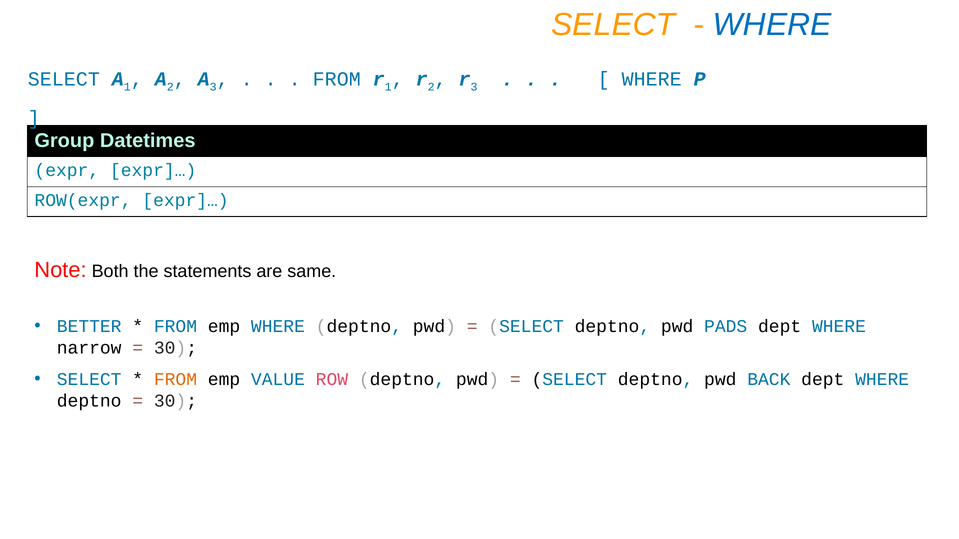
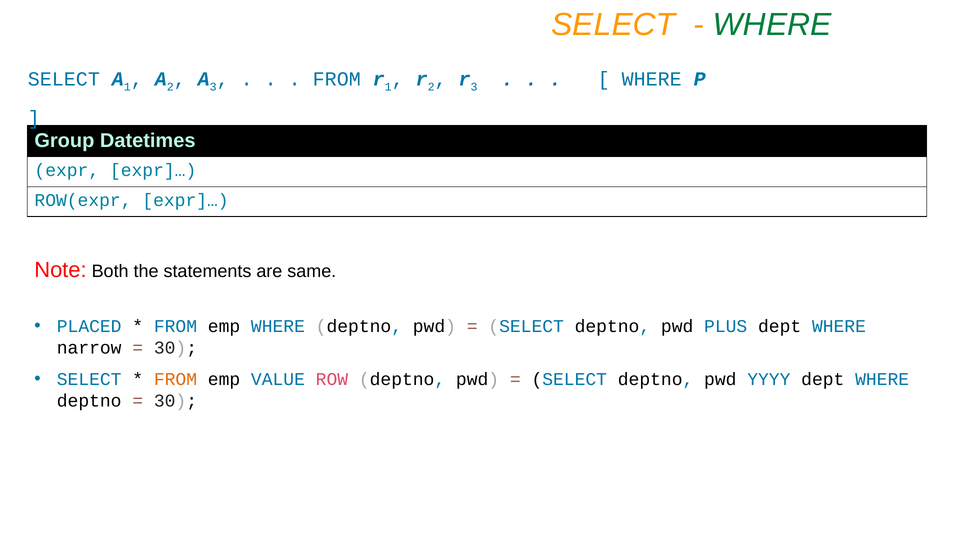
WHERE at (772, 25) colour: blue -> green
BETTER: BETTER -> PLACED
PADS: PADS -> PLUS
BACK: BACK -> YYYY
